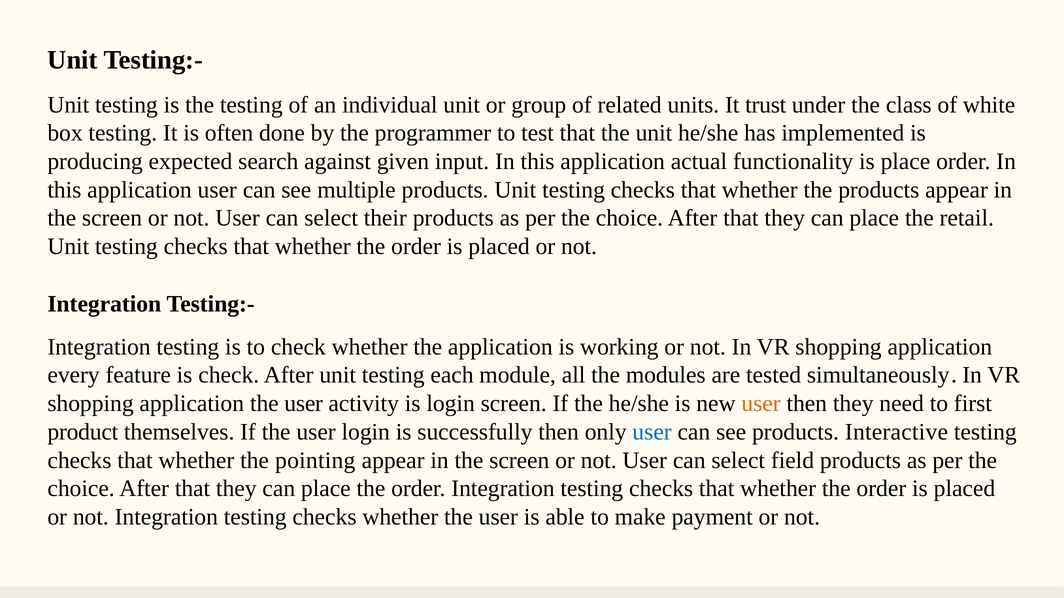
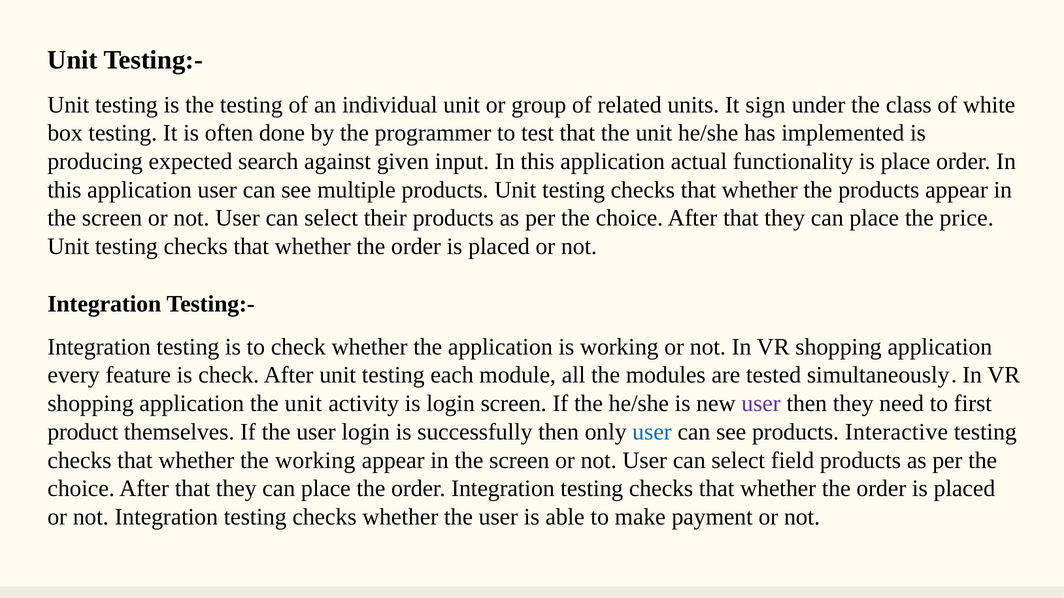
trust: trust -> sign
retail: retail -> price
application the user: user -> unit
user at (761, 404) colour: orange -> purple
the pointing: pointing -> working
